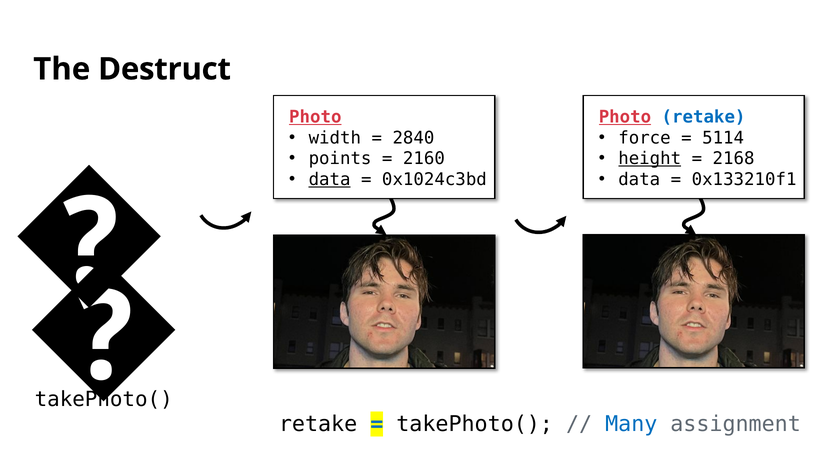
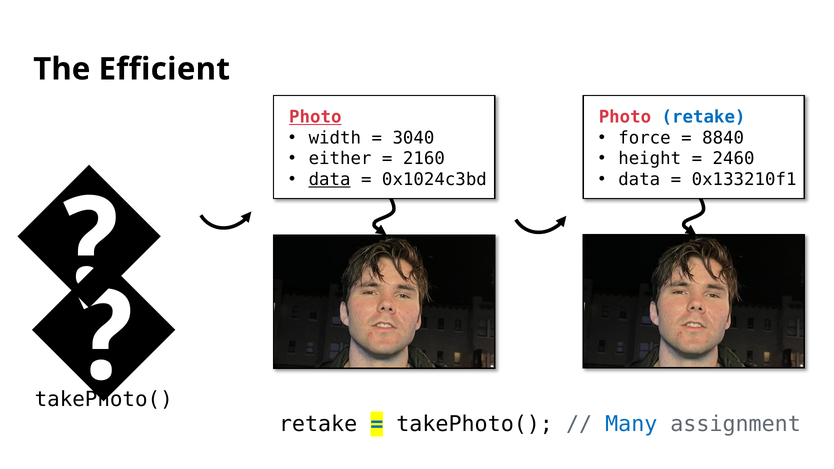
Destruct: Destruct -> Efficient
Photo at (625, 117) underline: present -> none
2840: 2840 -> 3040
5114: 5114 -> 8840
points: points -> either
height underline: present -> none
2168: 2168 -> 2460
